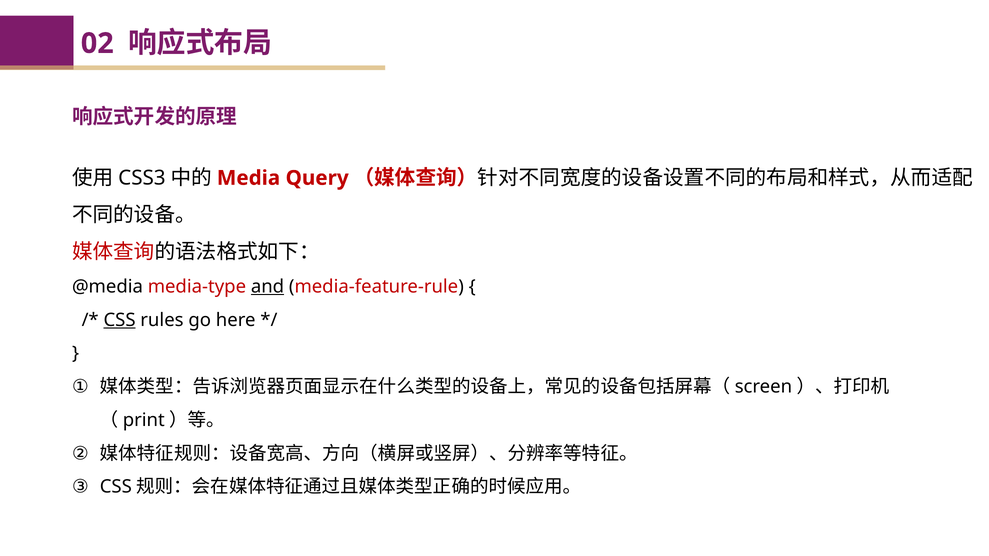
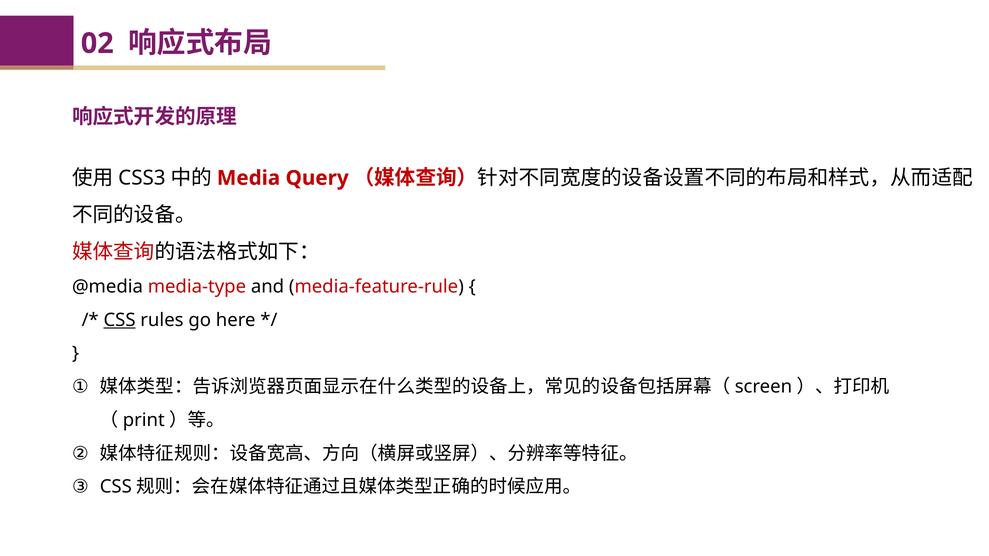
and underline: present -> none
